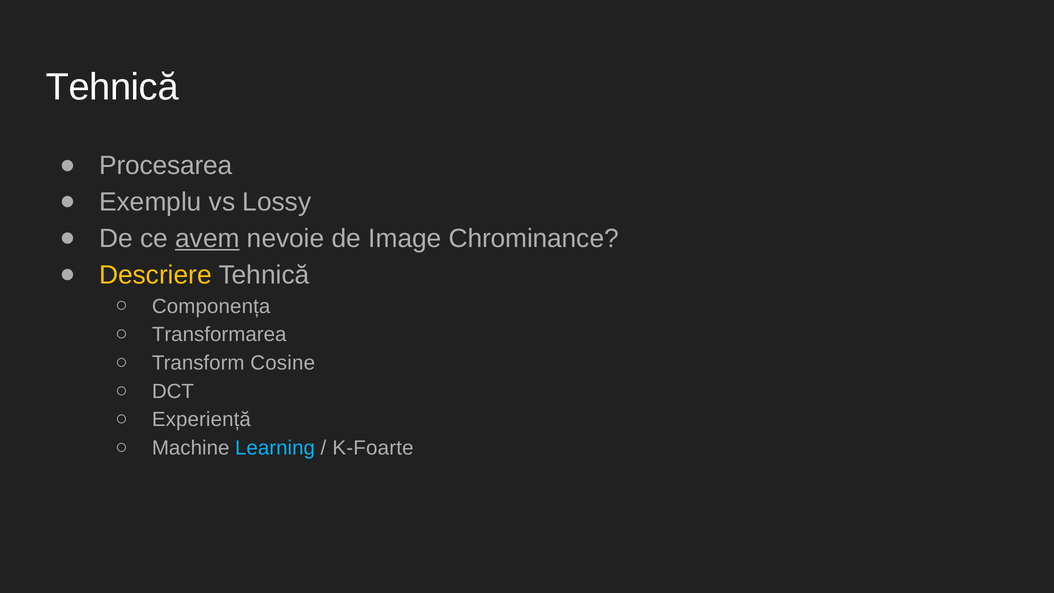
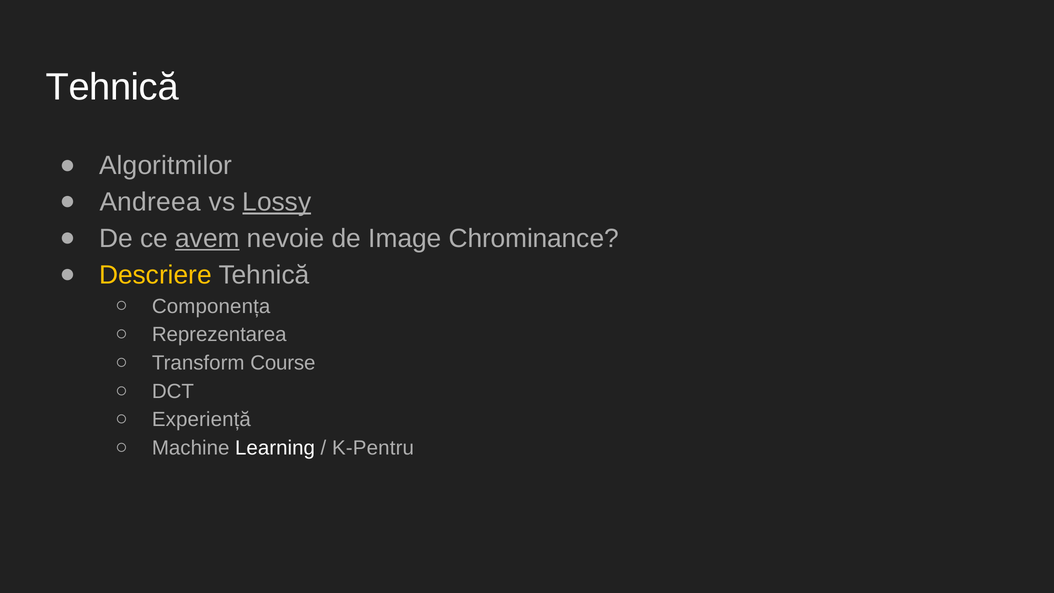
Procesarea: Procesarea -> Algoritmilor
Exemplu: Exemplu -> Andreea
Lossy underline: none -> present
Transformarea: Transformarea -> Reprezentarea
Cosine: Cosine -> Course
Learning colour: light blue -> white
K-Foarte: K-Foarte -> K-Pentru
